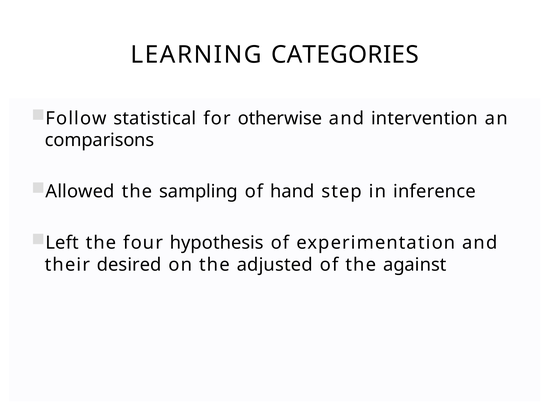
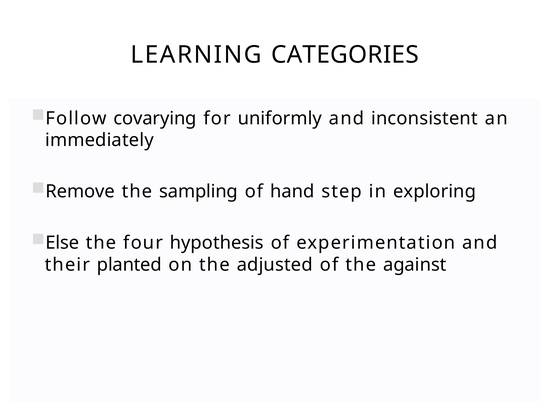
statistical: statistical -> covarying
otherwise: otherwise -> uniformly
intervention: intervention -> inconsistent
comparisons: comparisons -> immediately
Allowed: Allowed -> Remove
inference: inference -> exploring
Left: Left -> Else
desired: desired -> planted
